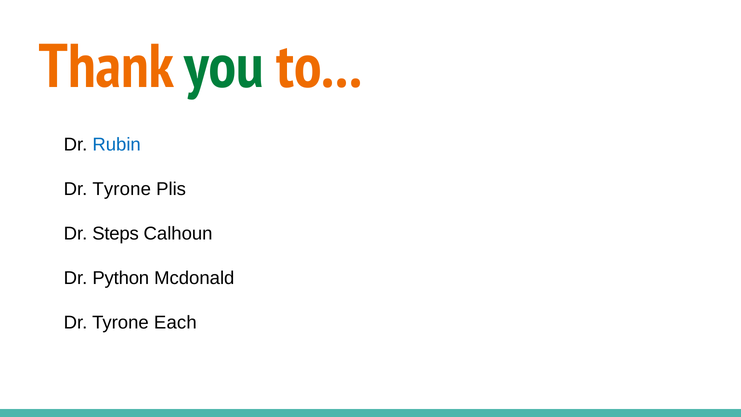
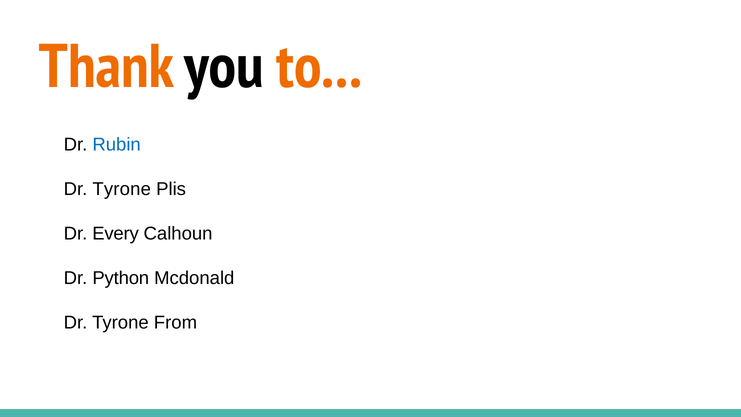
you colour: green -> black
Steps: Steps -> Every
Each: Each -> From
